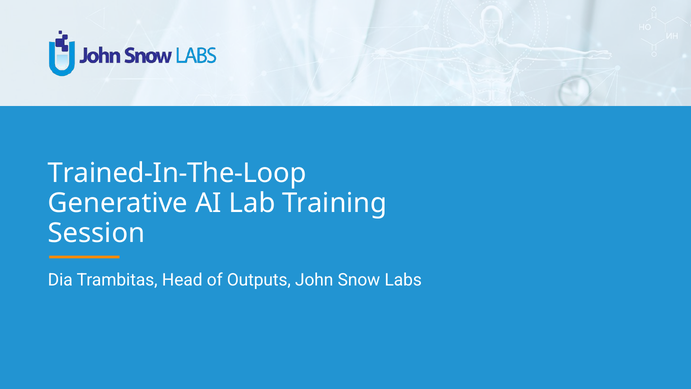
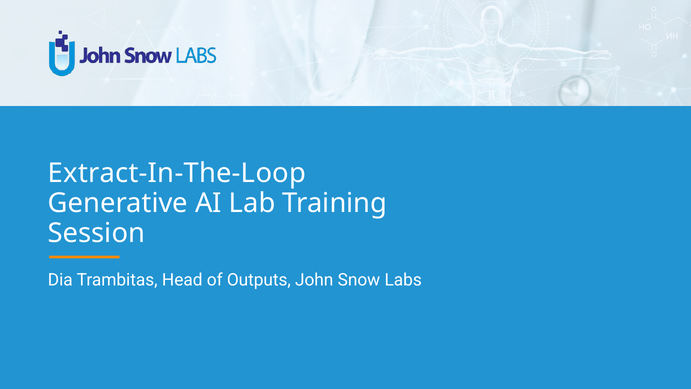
Trained-In-The-Loop: Trained-In-The-Loop -> Extract-In-The-Loop
